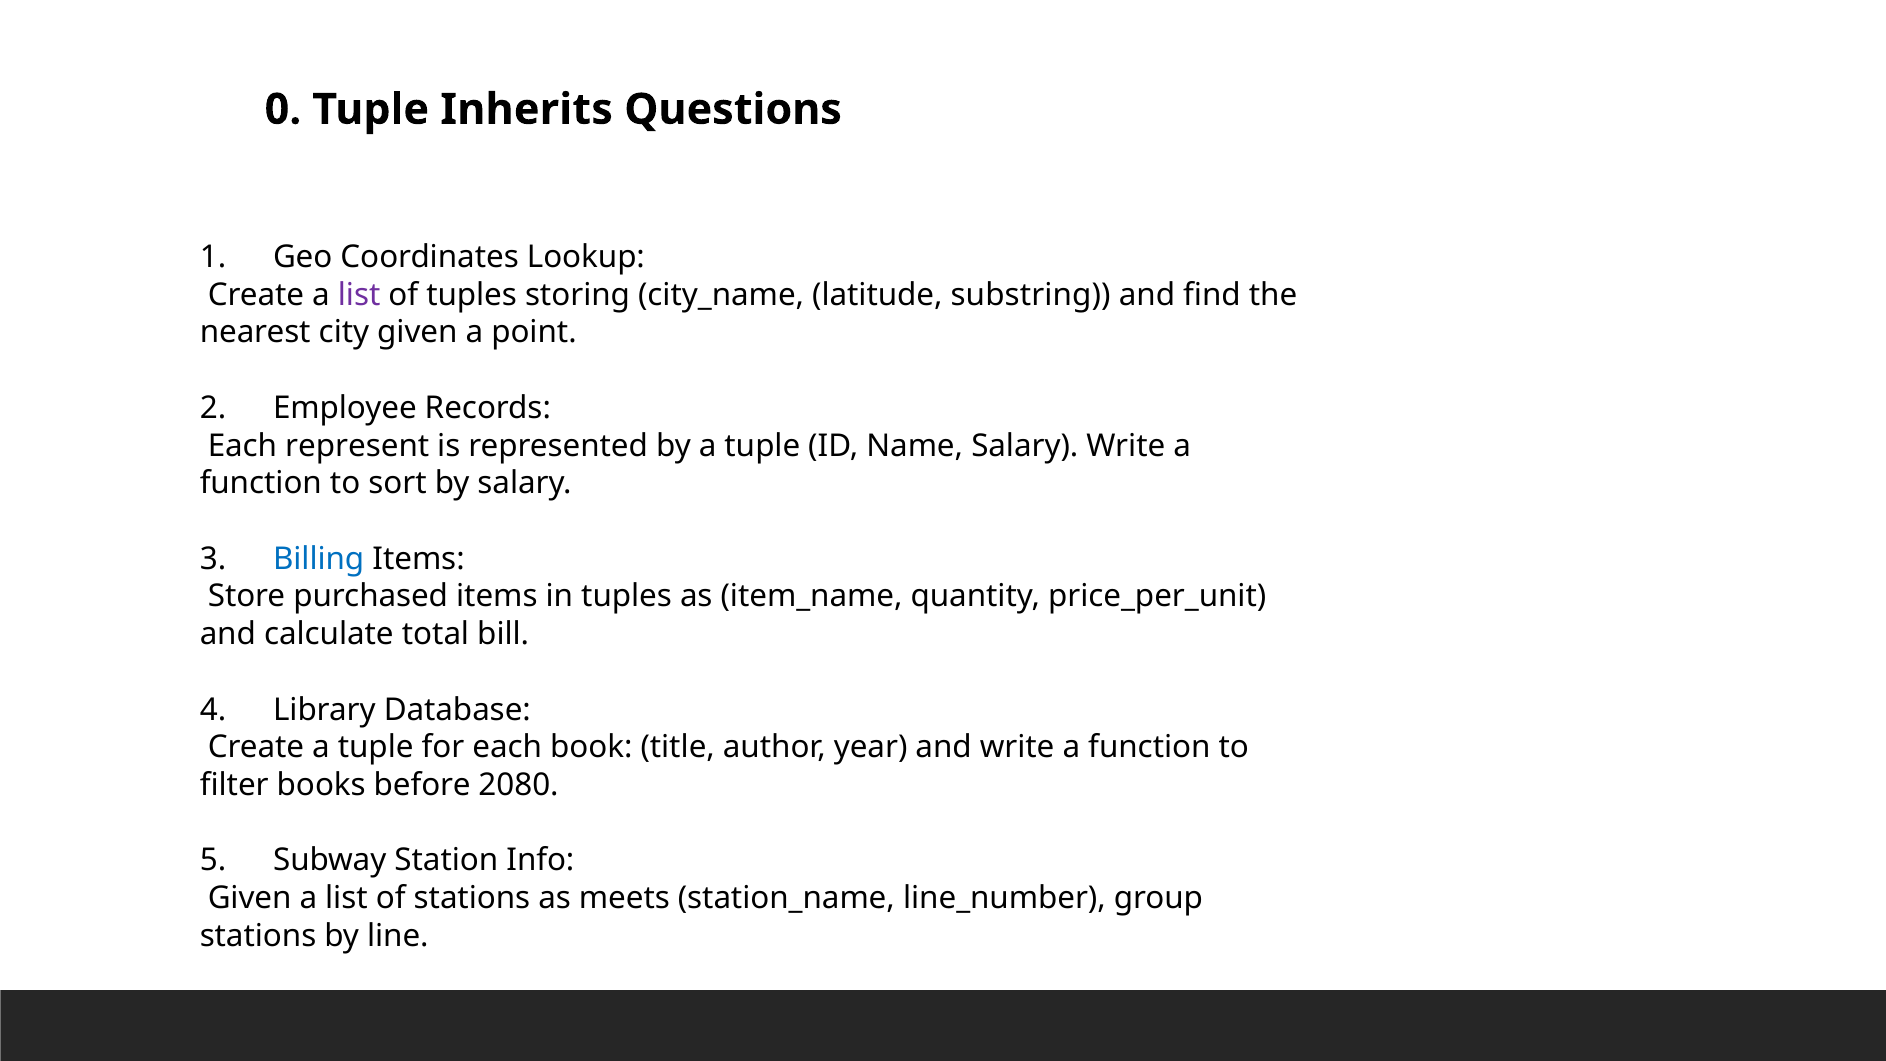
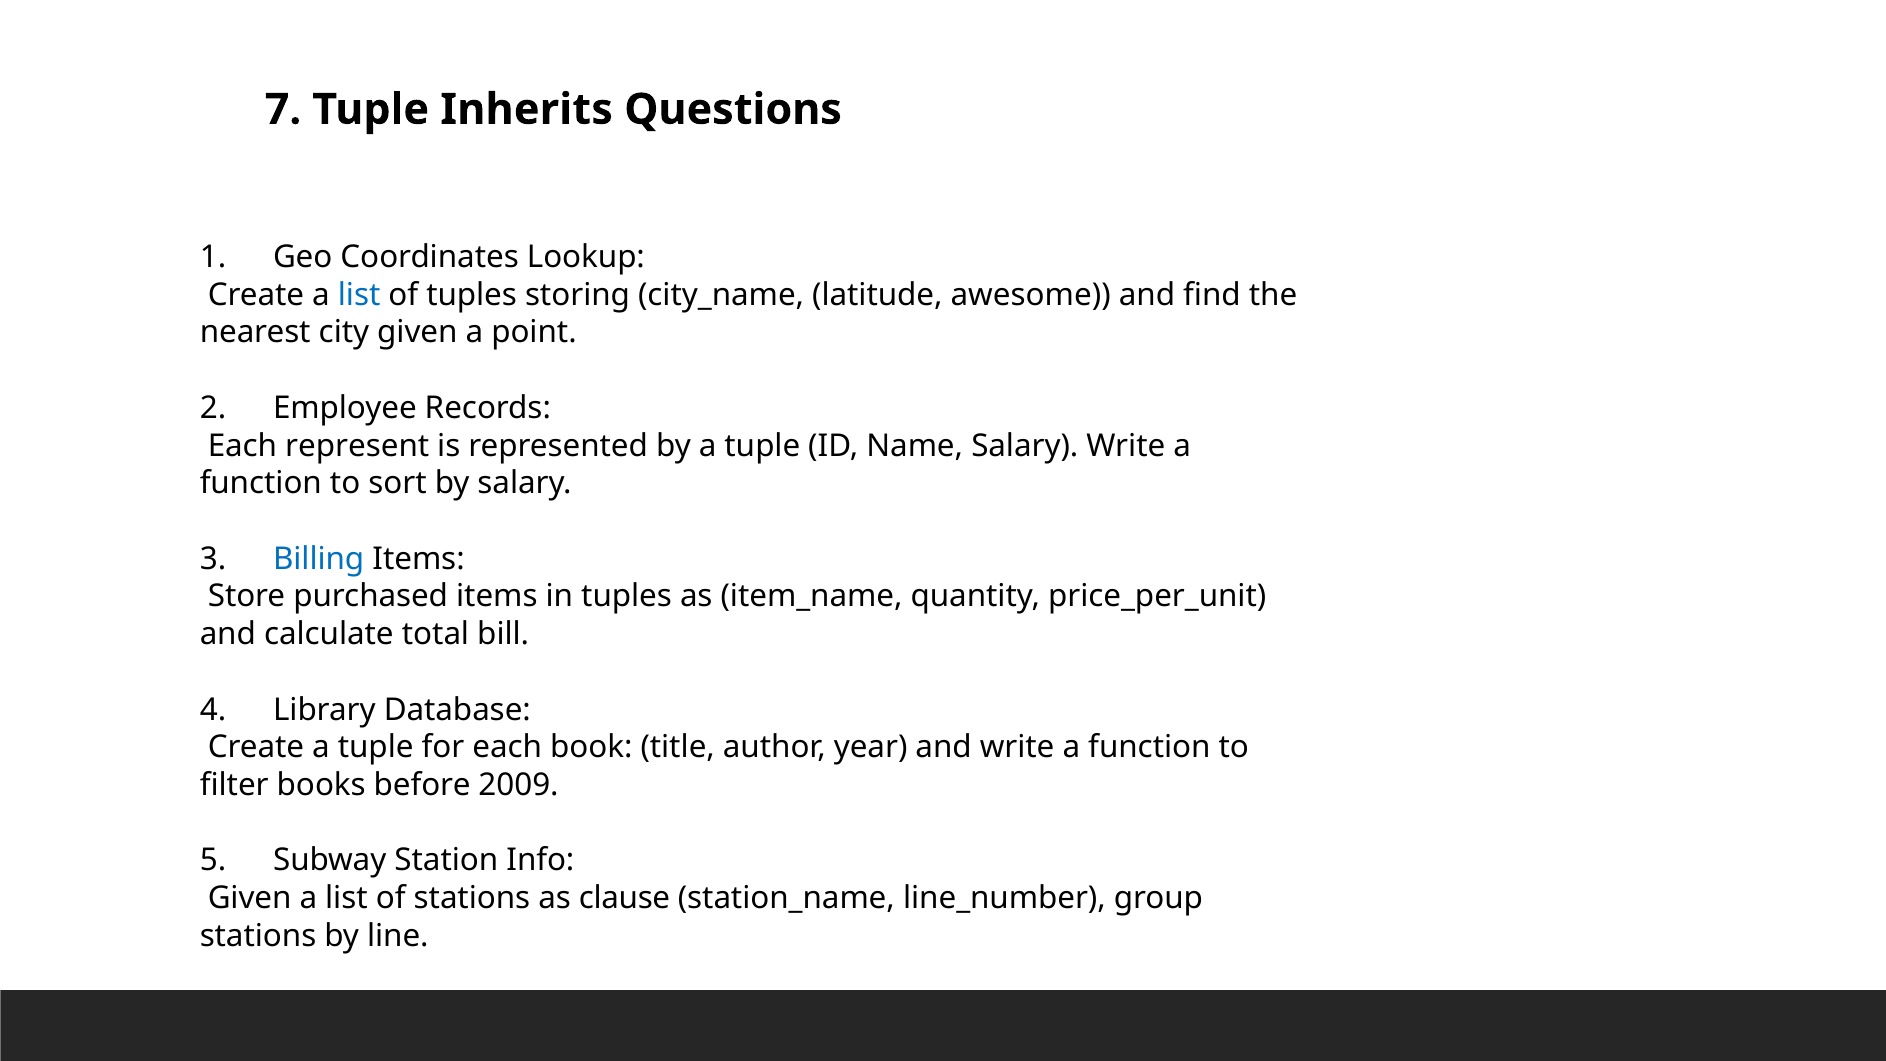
0: 0 -> 7
list at (359, 295) colour: purple -> blue
substring: substring -> awesome
2080: 2080 -> 2009
meets: meets -> clause
